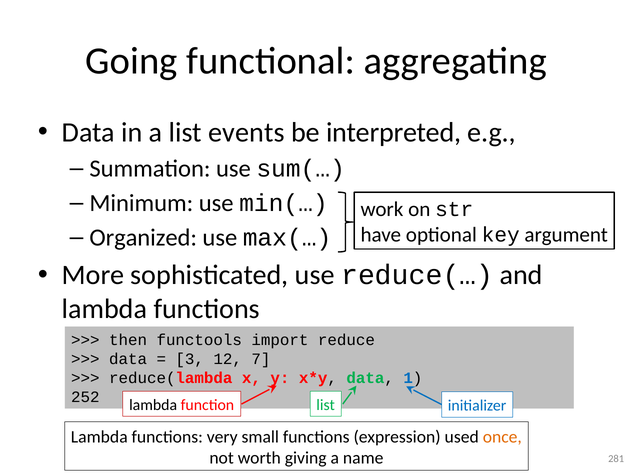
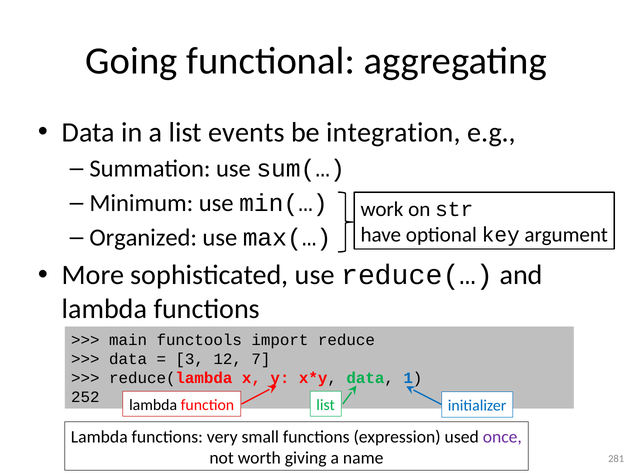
interpreted: interpreted -> integration
then: then -> main
once colour: orange -> purple
